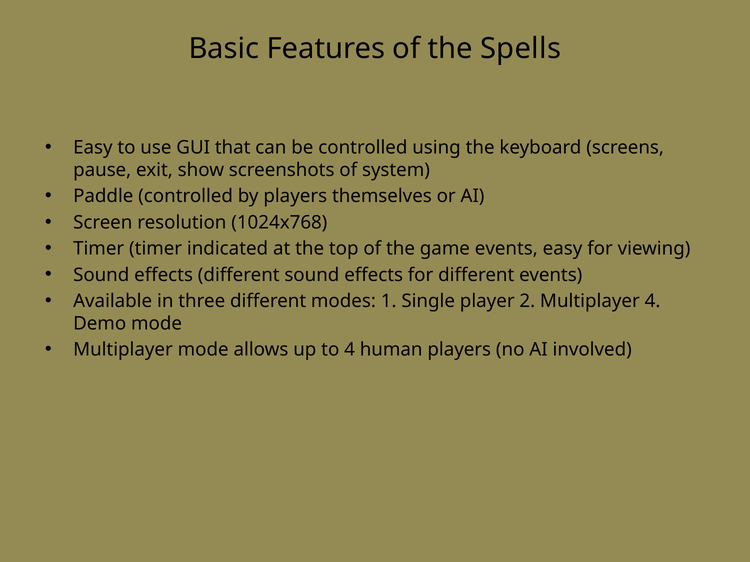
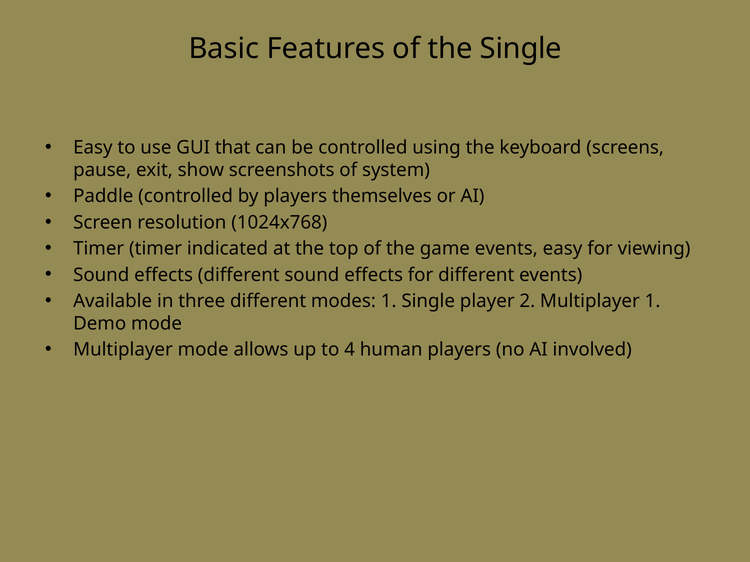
the Spells: Spells -> Single
Multiplayer 4: 4 -> 1
